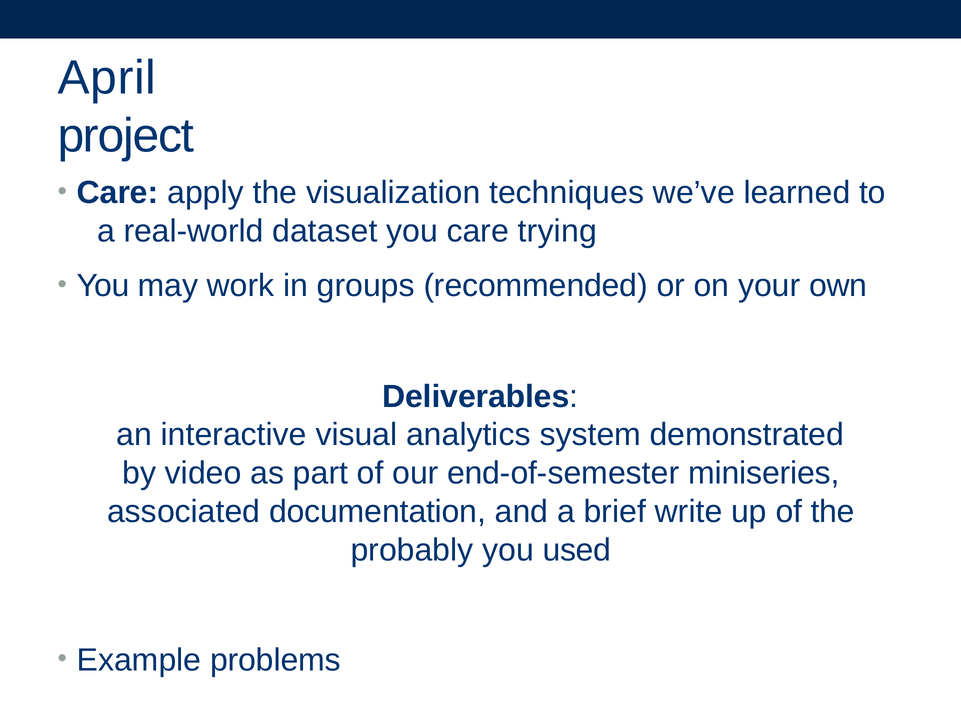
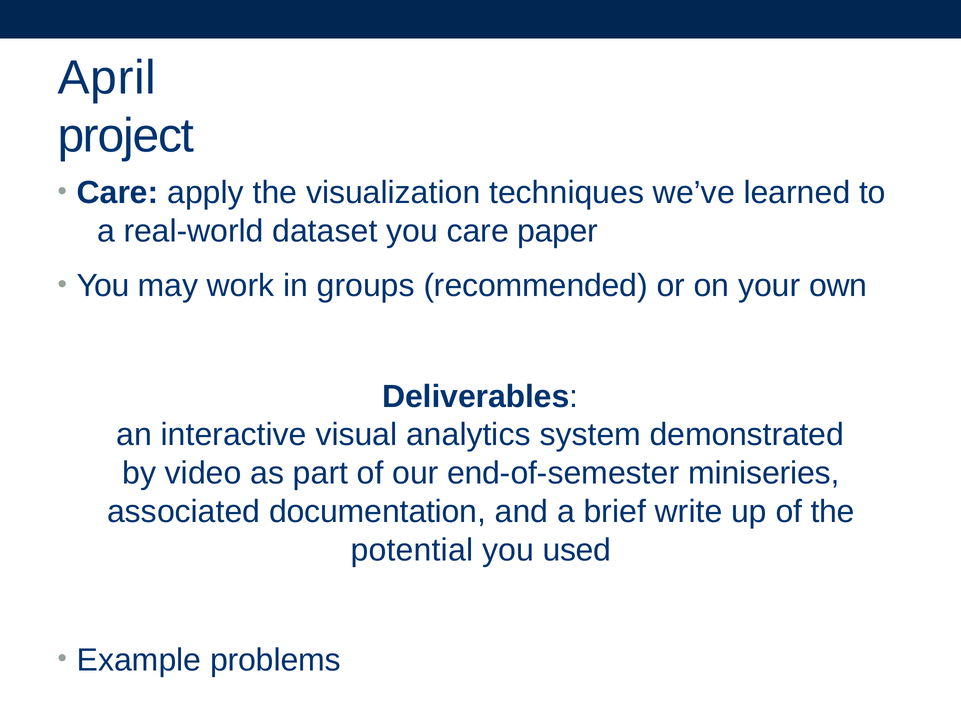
trying: trying -> paper
probably: probably -> potential
